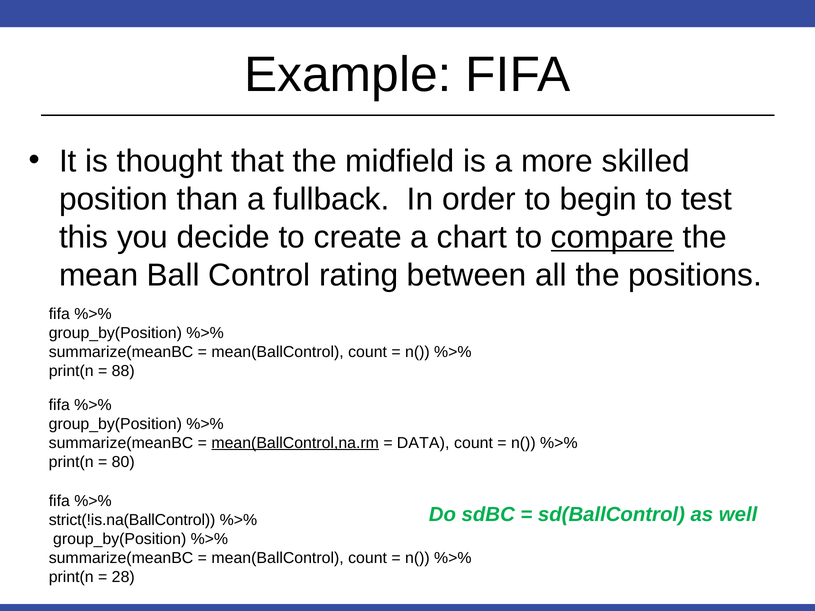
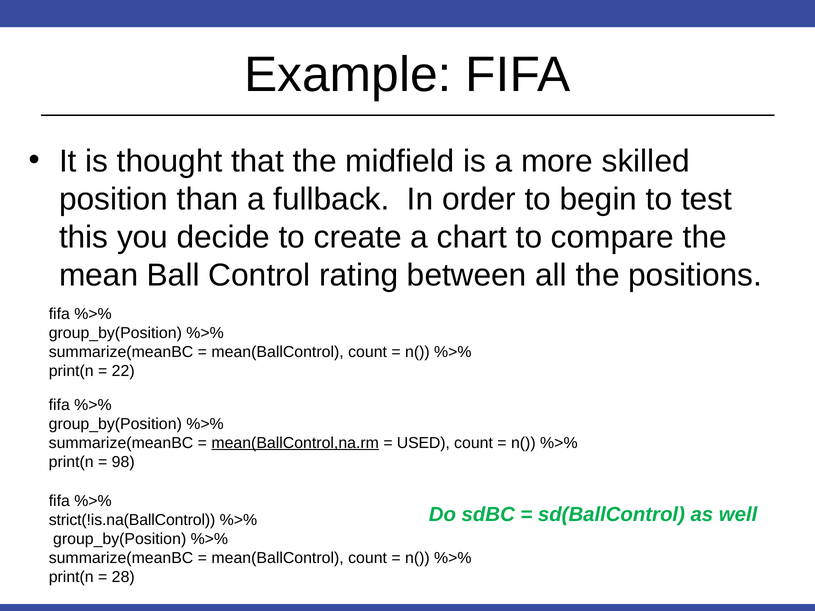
compare underline: present -> none
88: 88 -> 22
DATA: DATA -> USED
80: 80 -> 98
